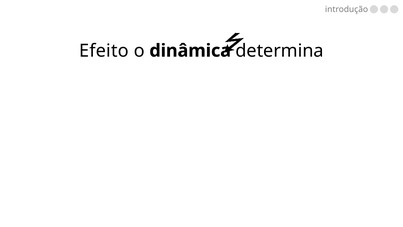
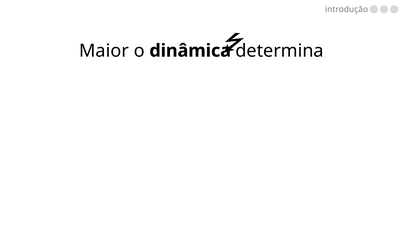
Efeito: Efeito -> Maior
